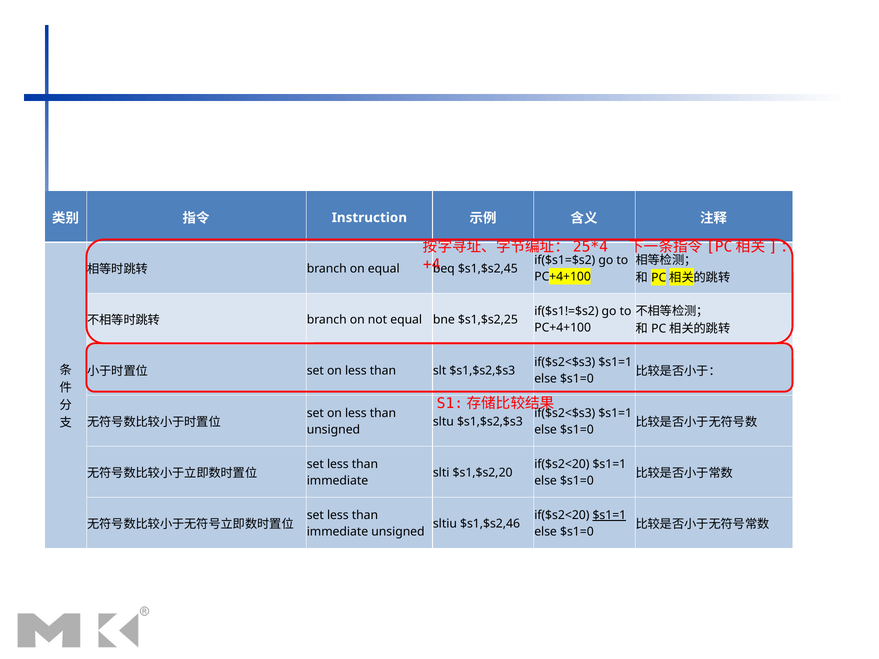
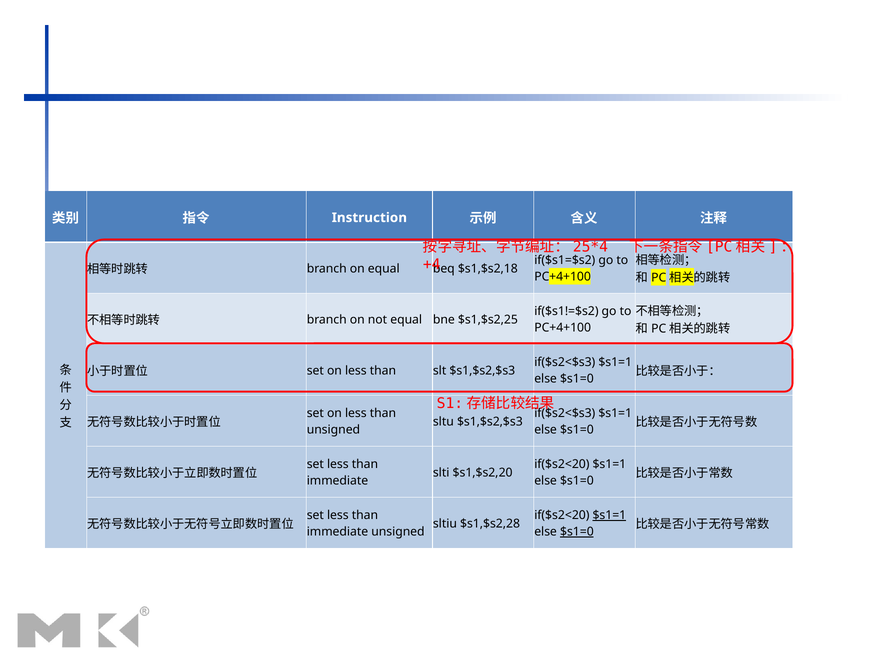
$s1,$s2,45: $s1,$s2,45 -> $s1,$s2,18
$s1,$s2,46: $s1,$s2,46 -> $s1,$s2,28
$s1=0 at (577, 532) underline: none -> present
